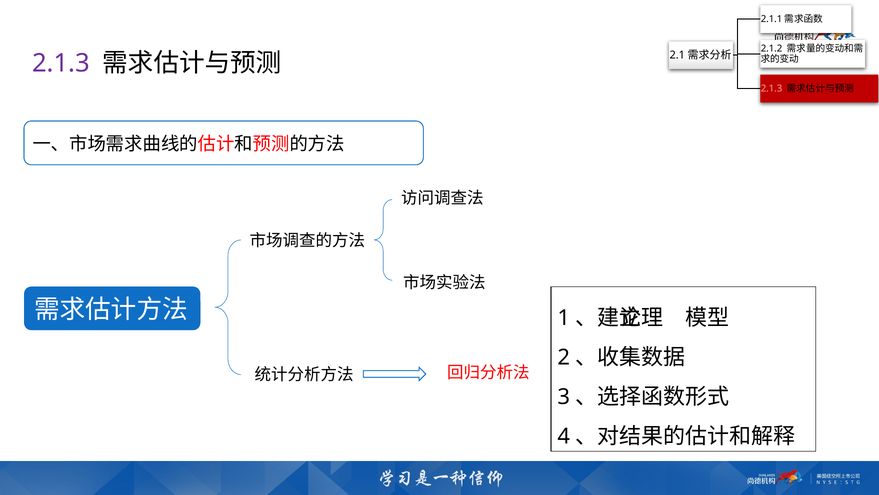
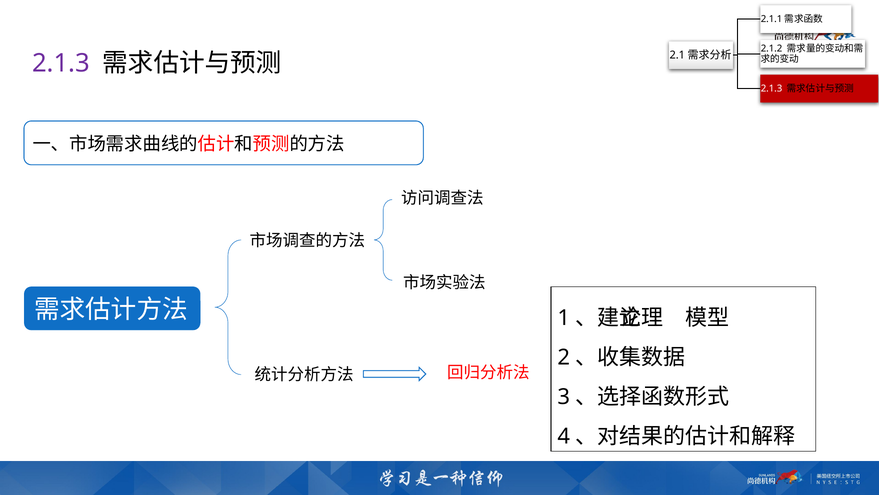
2.1.3 at (772, 88) colour: pink -> white
